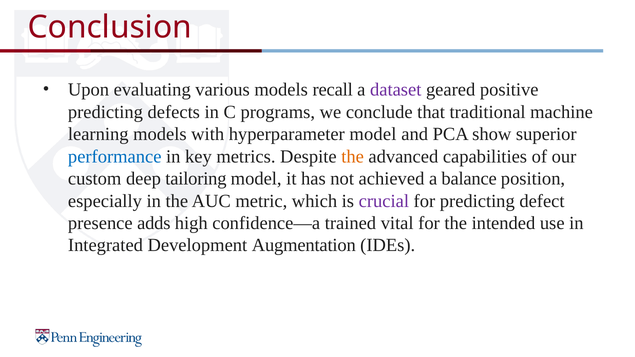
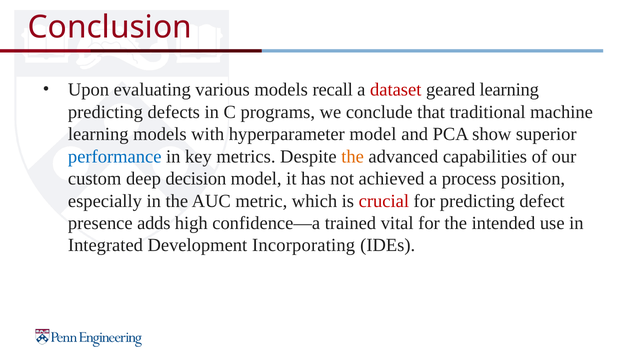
dataset colour: purple -> red
geared positive: positive -> learning
tailoring: tailoring -> decision
balance: balance -> process
crucial colour: purple -> red
Augmentation: Augmentation -> Incorporating
